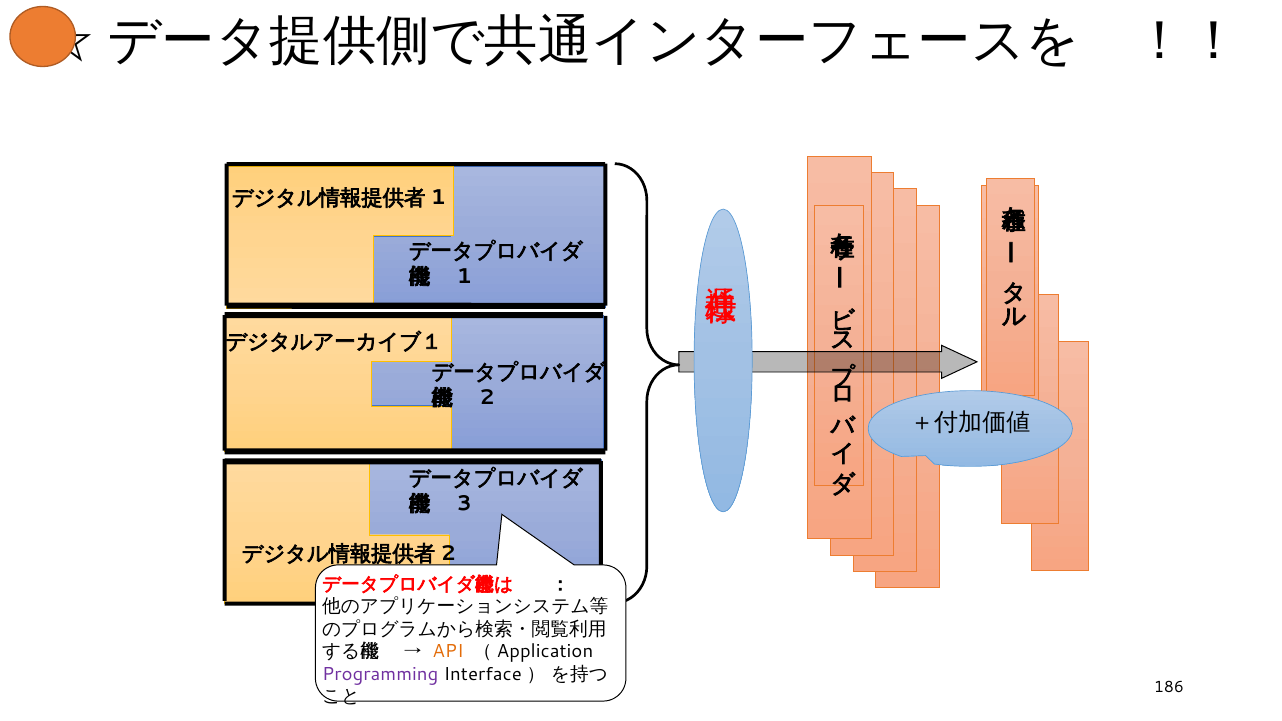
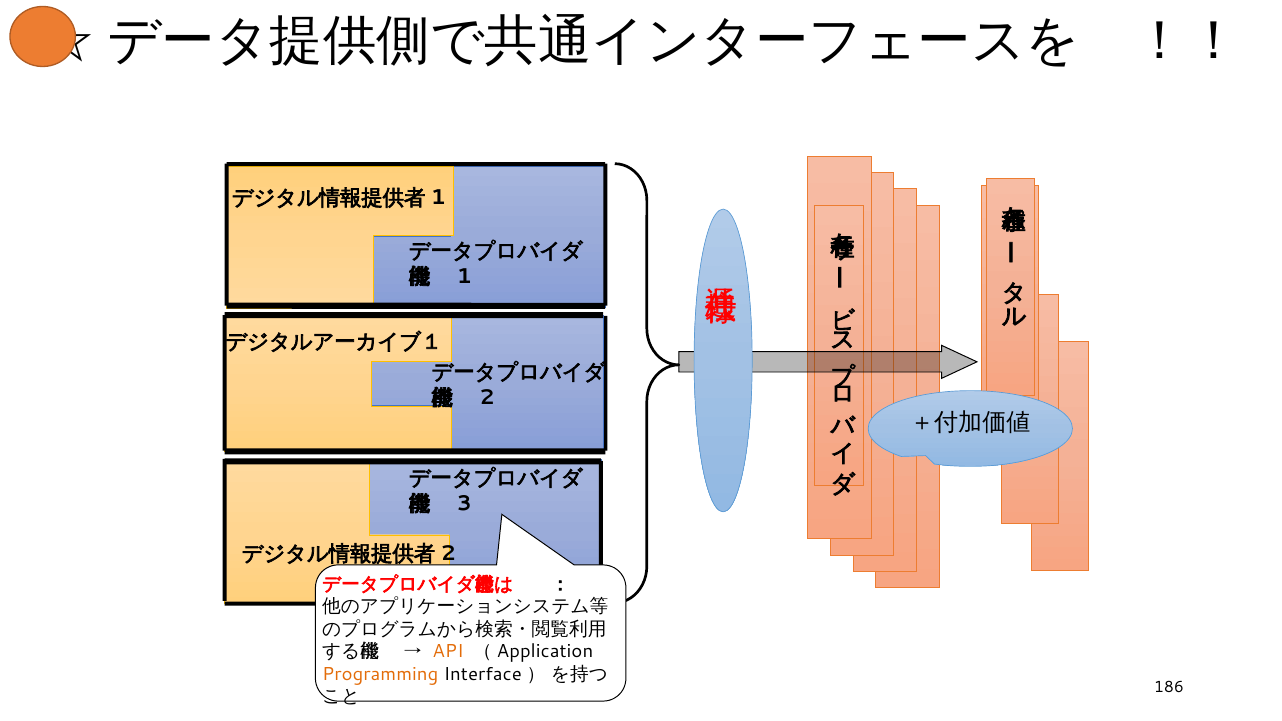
Programming colour: purple -> orange
